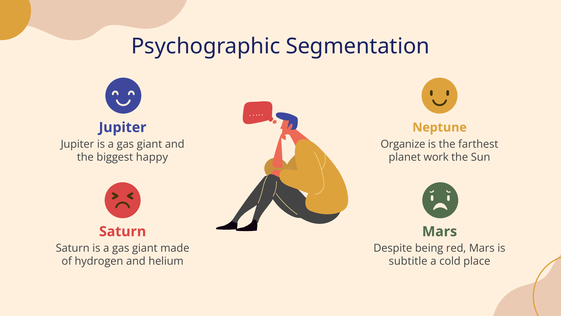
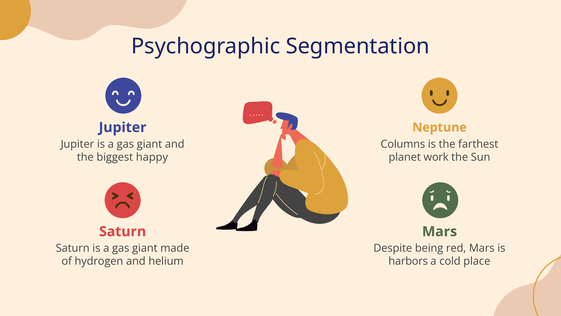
Organize: Organize -> Columns
subtitle: subtitle -> harbors
